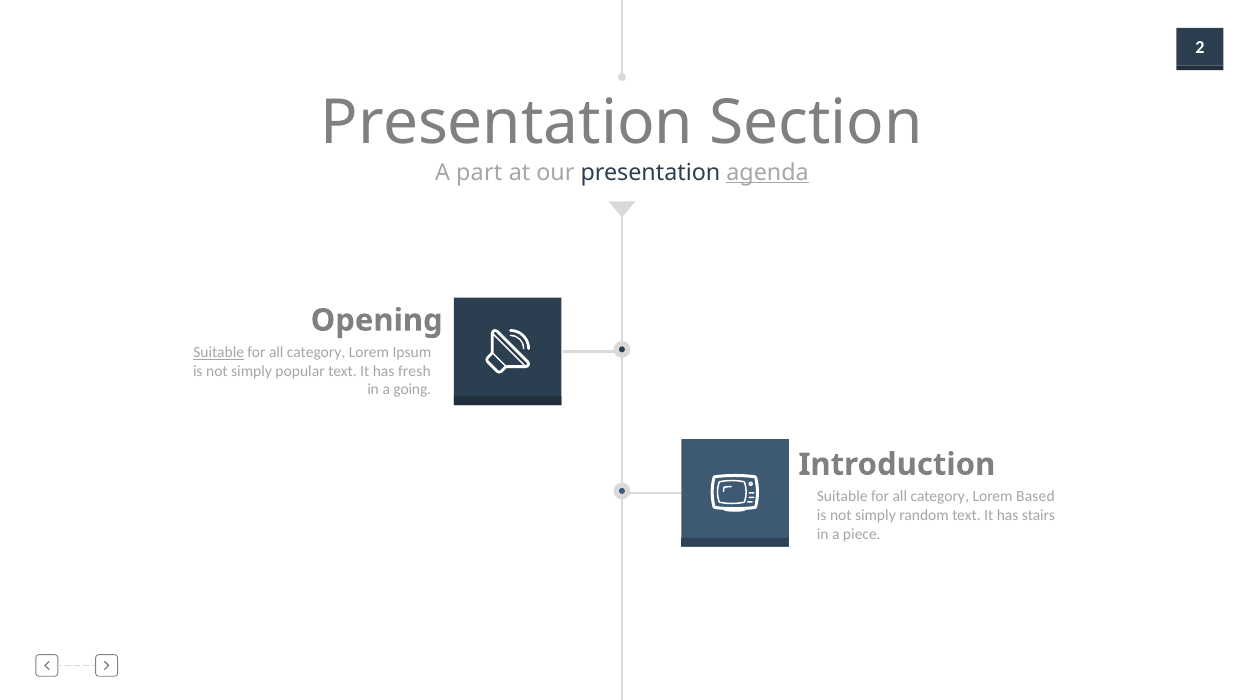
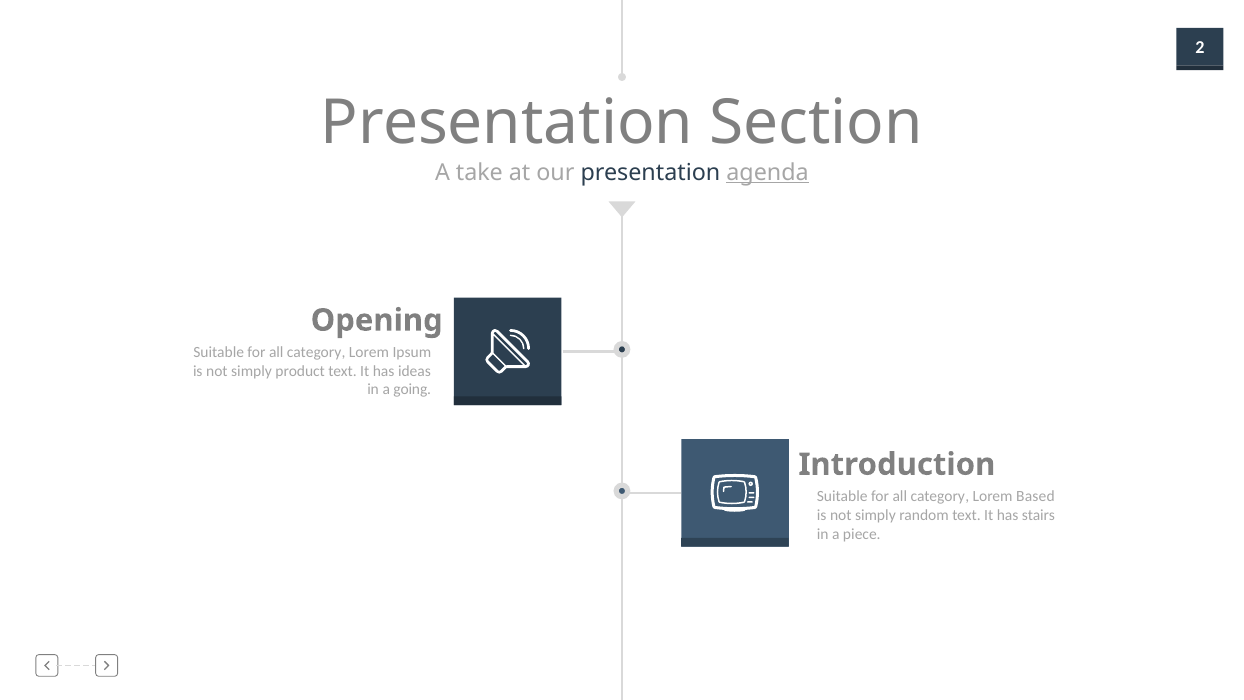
part: part -> take
Suitable at (219, 352) underline: present -> none
popular: popular -> product
fresh: fresh -> ideas
